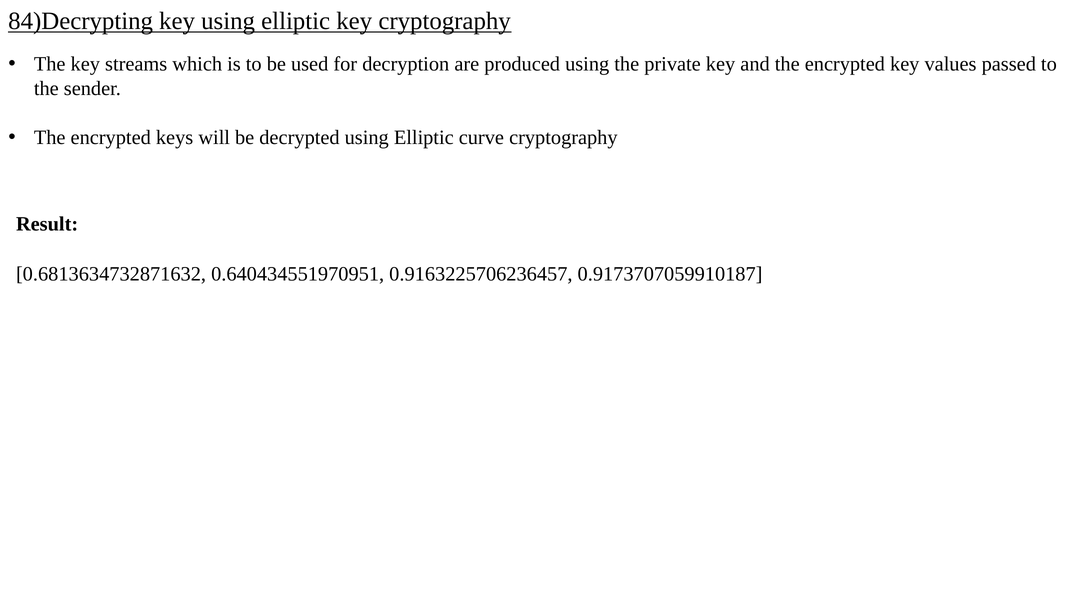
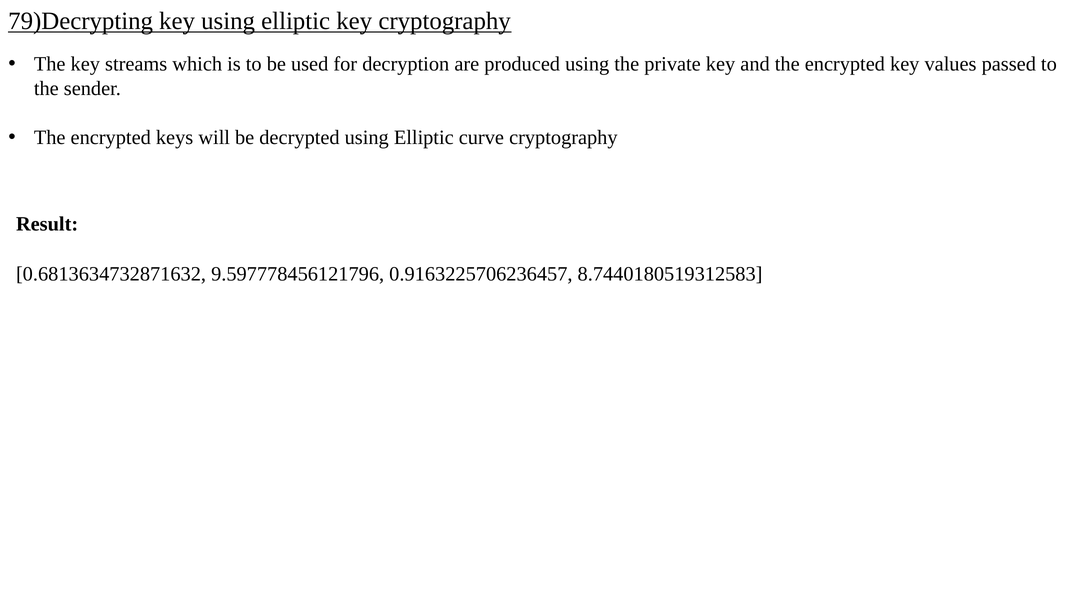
84)Decrypting: 84)Decrypting -> 79)Decrypting
0.640434551970951: 0.640434551970951 -> 9.597778456121796
0.9173707059910187: 0.9173707059910187 -> 8.7440180519312583
